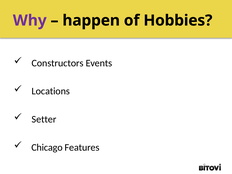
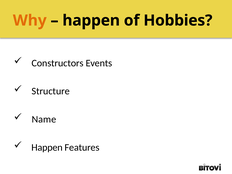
Why colour: purple -> orange
Locations: Locations -> Structure
Setter: Setter -> Name
Chicago at (47, 147): Chicago -> Happen
